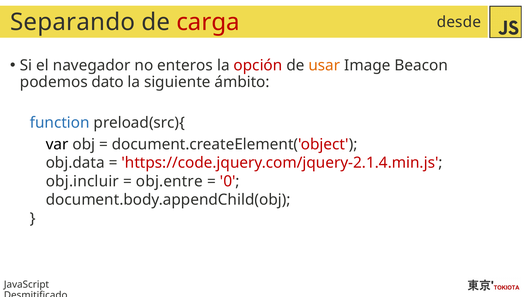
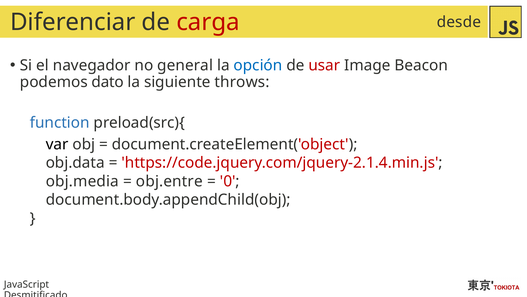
Separando: Separando -> Diferenciar
enteros: enteros -> general
opción colour: red -> blue
usar colour: orange -> red
ámbito: ámbito -> throws
obj.incluir: obj.incluir -> obj.media
